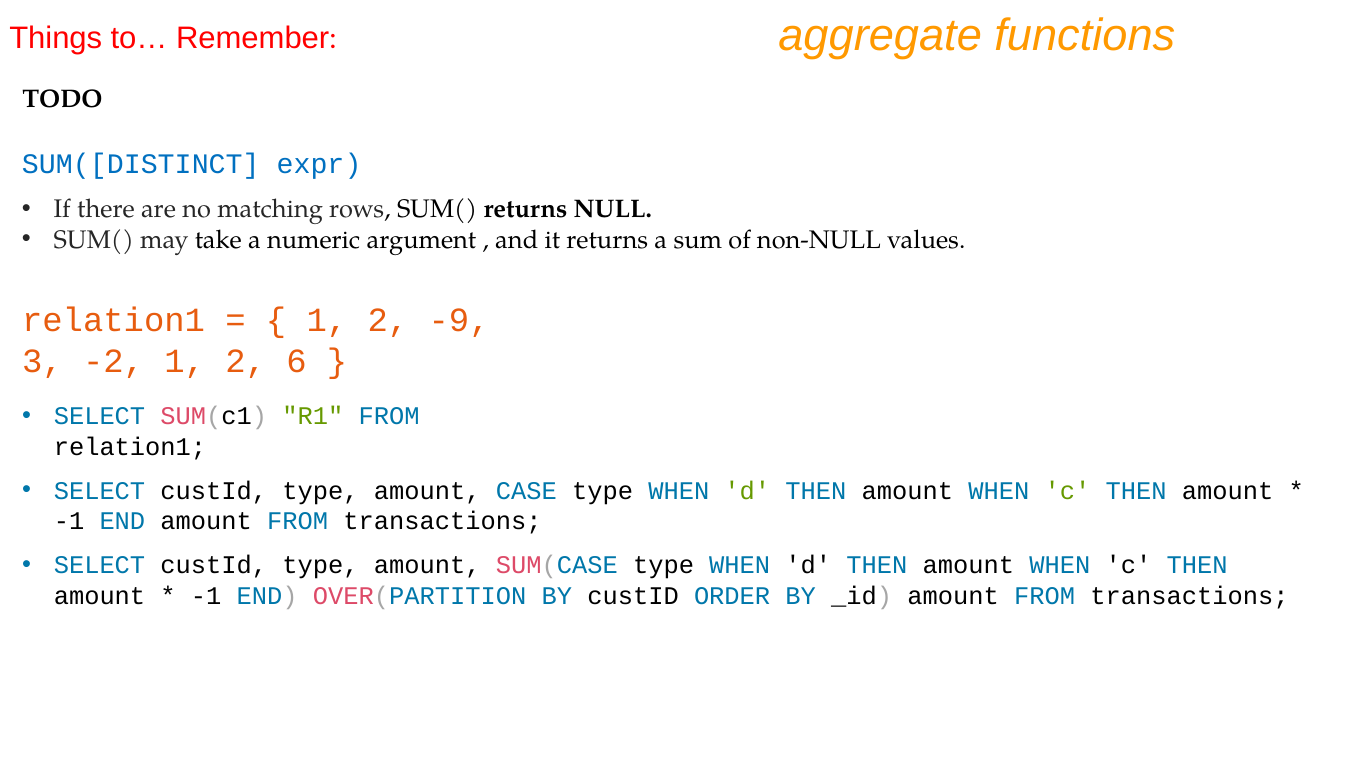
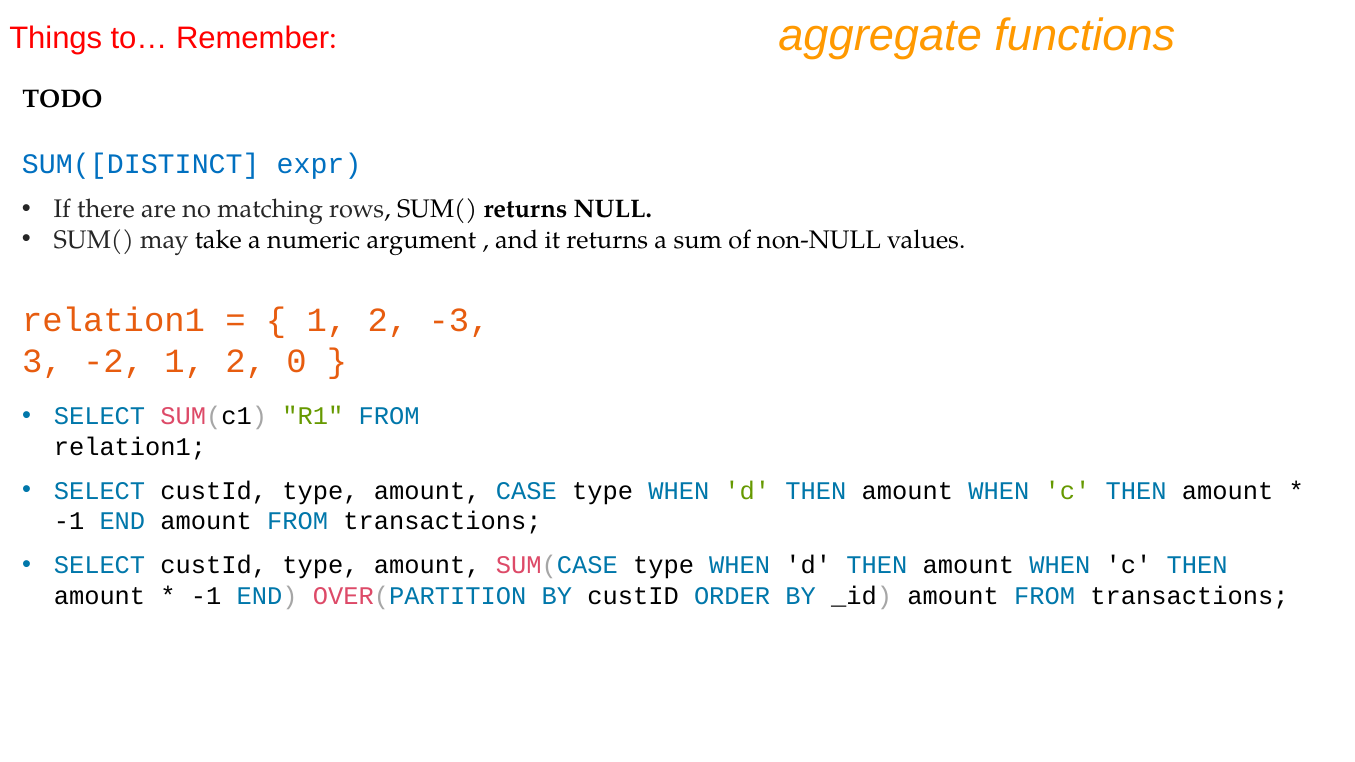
-9: -9 -> -3
6: 6 -> 0
